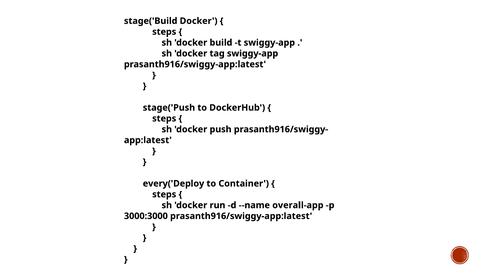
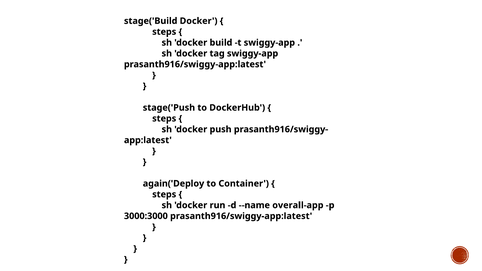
every('Deploy: every('Deploy -> again('Deploy
